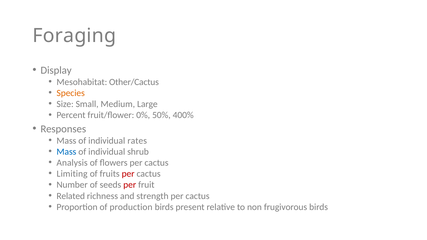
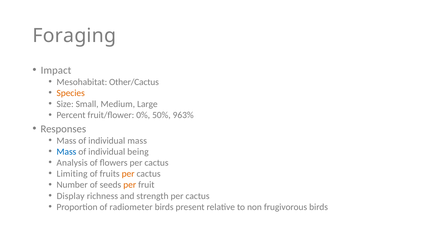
Display: Display -> Impact
400%: 400% -> 963%
individual rates: rates -> mass
shrub: shrub -> being
per at (128, 174) colour: red -> orange
per at (130, 185) colour: red -> orange
Related: Related -> Display
production: production -> radiometer
